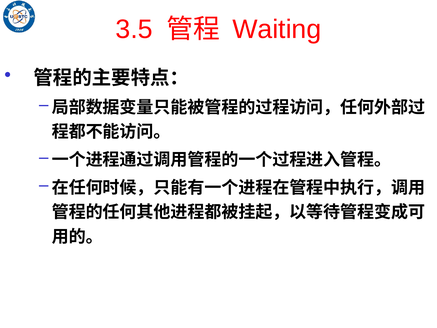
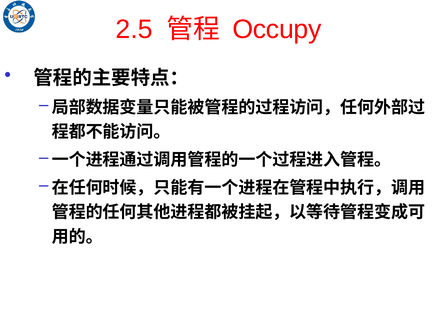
3.5: 3.5 -> 2.5
Waiting: Waiting -> Occupy
